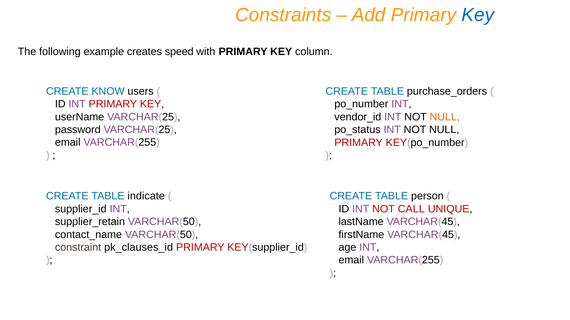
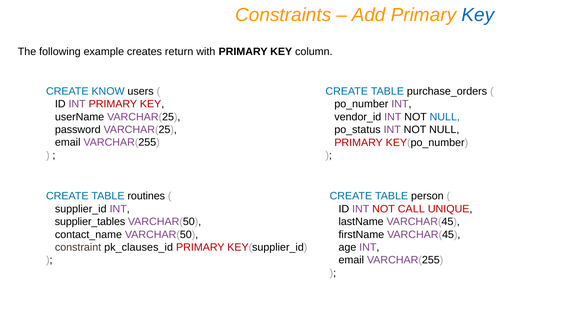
speed: speed -> return
NULL at (445, 117) colour: orange -> blue
indicate: indicate -> routines
supplier_retain: supplier_retain -> supplier_tables
